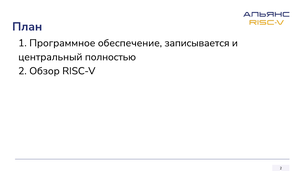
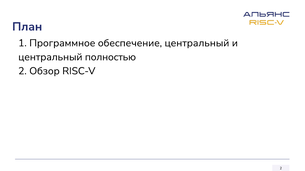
обеспечение записывается: записывается -> центральный
